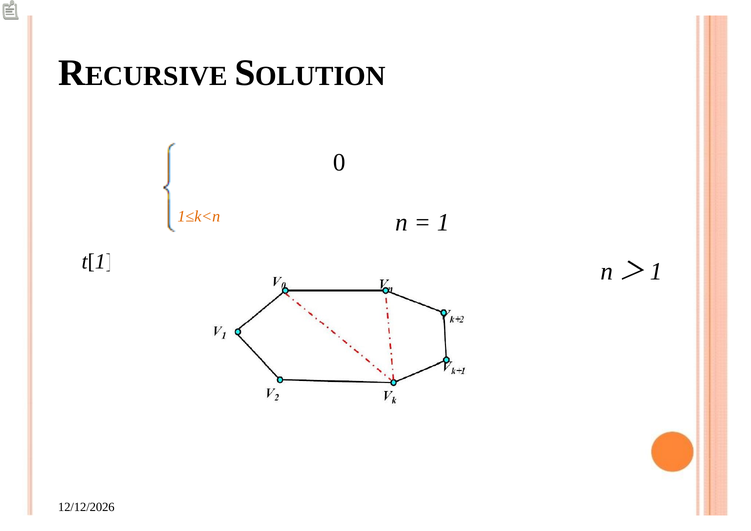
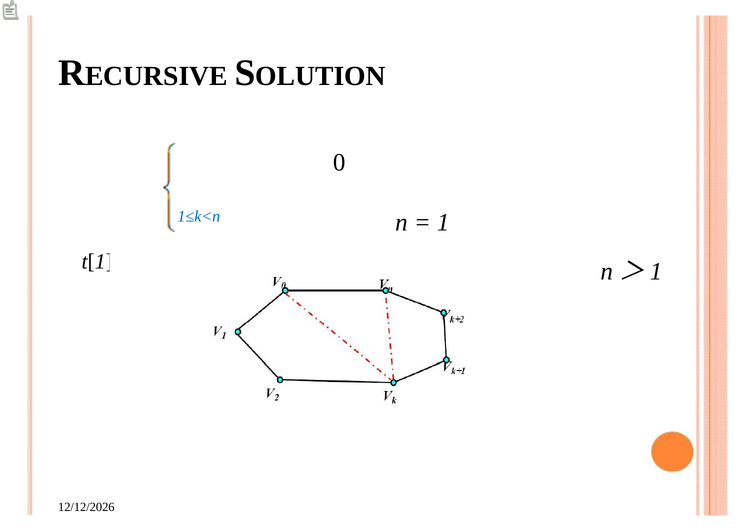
1≤k<n colour: orange -> blue
